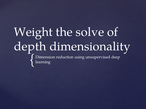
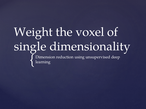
solve: solve -> voxel
depth: depth -> single
